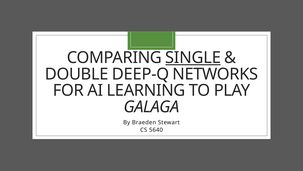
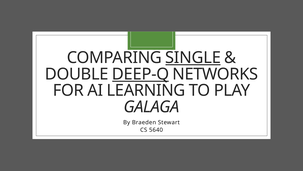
DEEP-Q underline: none -> present
